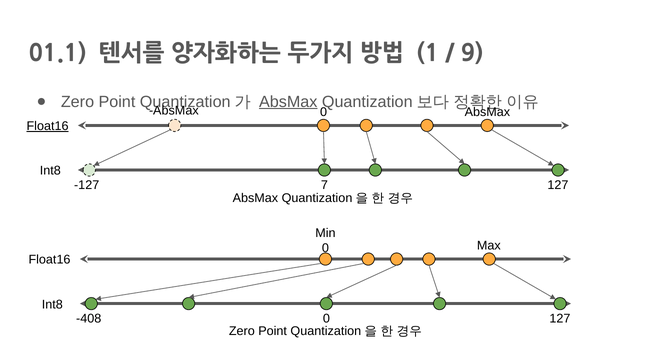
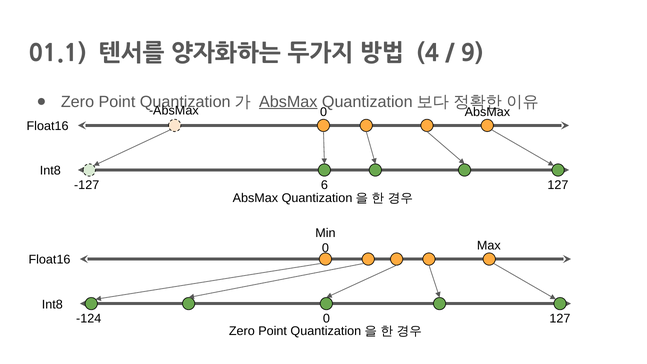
1: 1 -> 4
Float16 at (48, 126) underline: present -> none
7: 7 -> 6
-408: -408 -> -124
